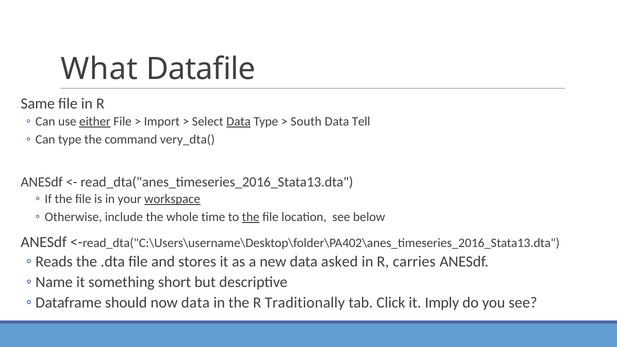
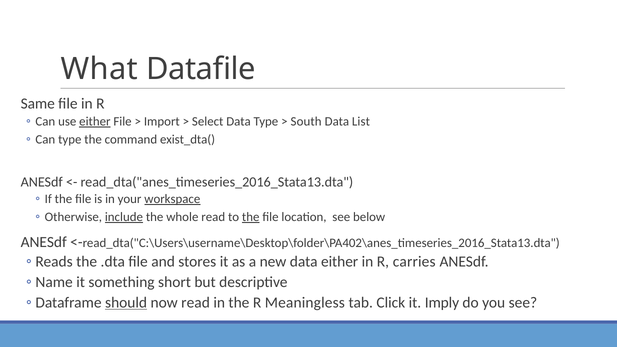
Data at (239, 122) underline: present -> none
Tell: Tell -> List
very_dta(: very_dta( -> exist_dta(
include underline: none -> present
whole time: time -> read
data asked: asked -> either
should underline: none -> present
now data: data -> read
Traditionally: Traditionally -> Meaningless
